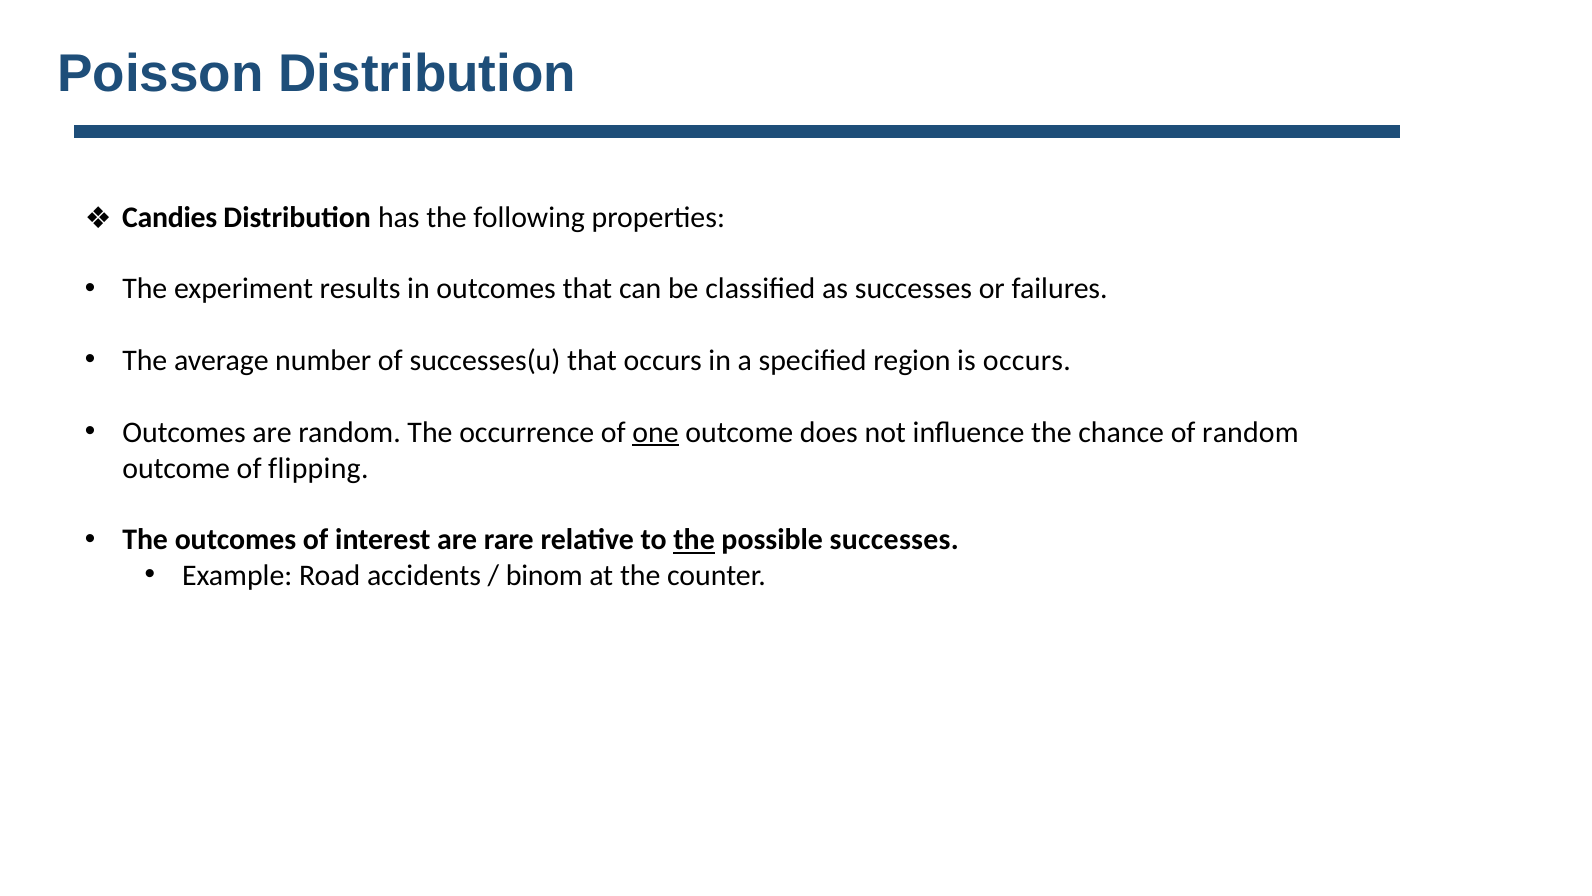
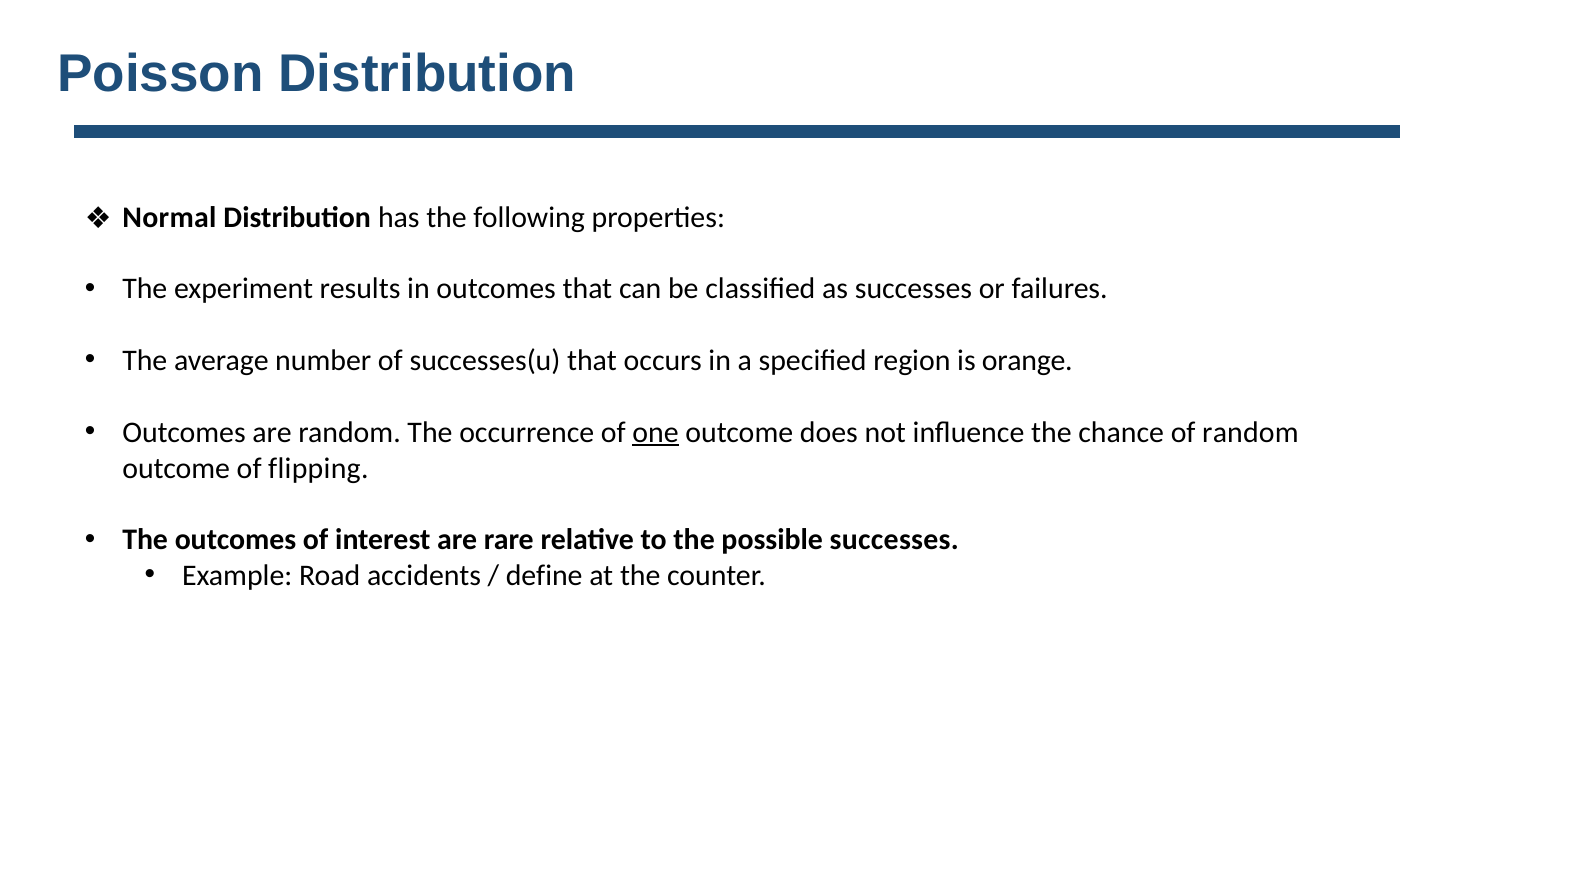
Candies: Candies -> Normal
is occurs: occurs -> orange
the at (694, 540) underline: present -> none
binom: binom -> define
